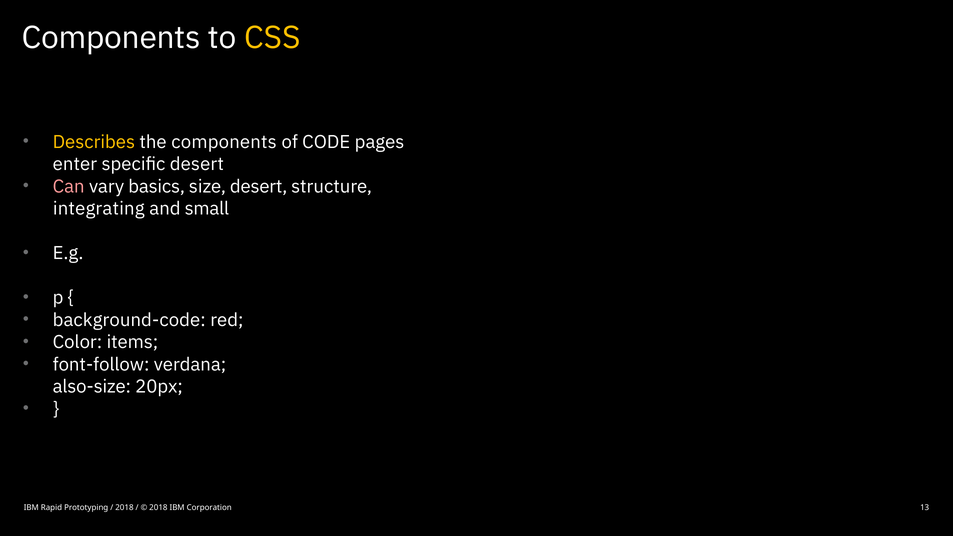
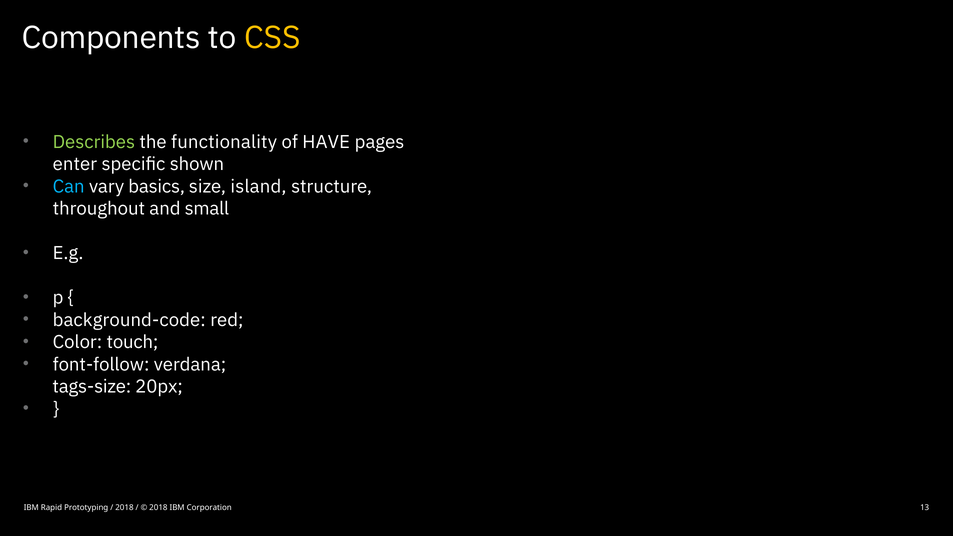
Describes colour: yellow -> light green
the components: components -> functionality
CODE: CODE -> HAVE
specific desert: desert -> shown
Can colour: pink -> light blue
size desert: desert -> island
integrating: integrating -> throughout
items: items -> touch
also-size: also-size -> tags-size
